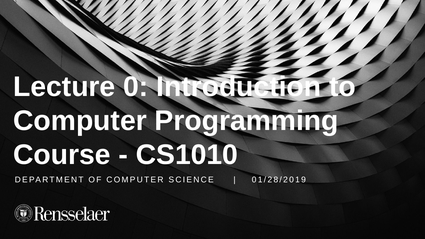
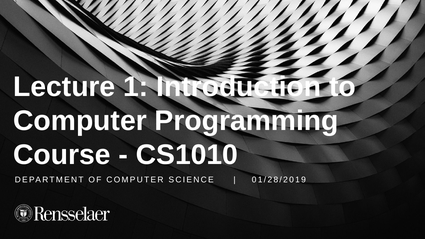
0: 0 -> 1
